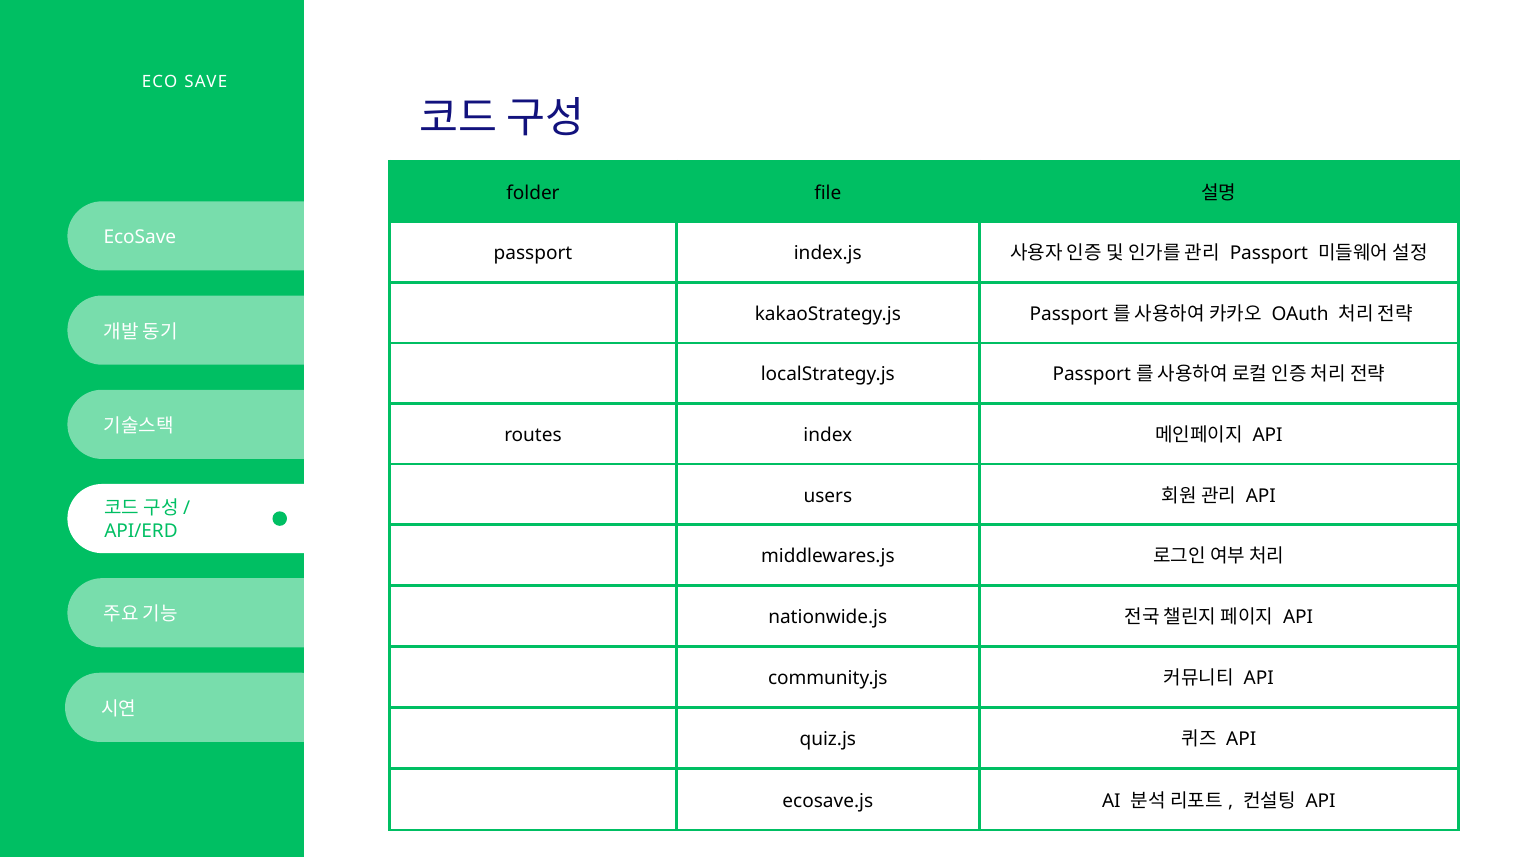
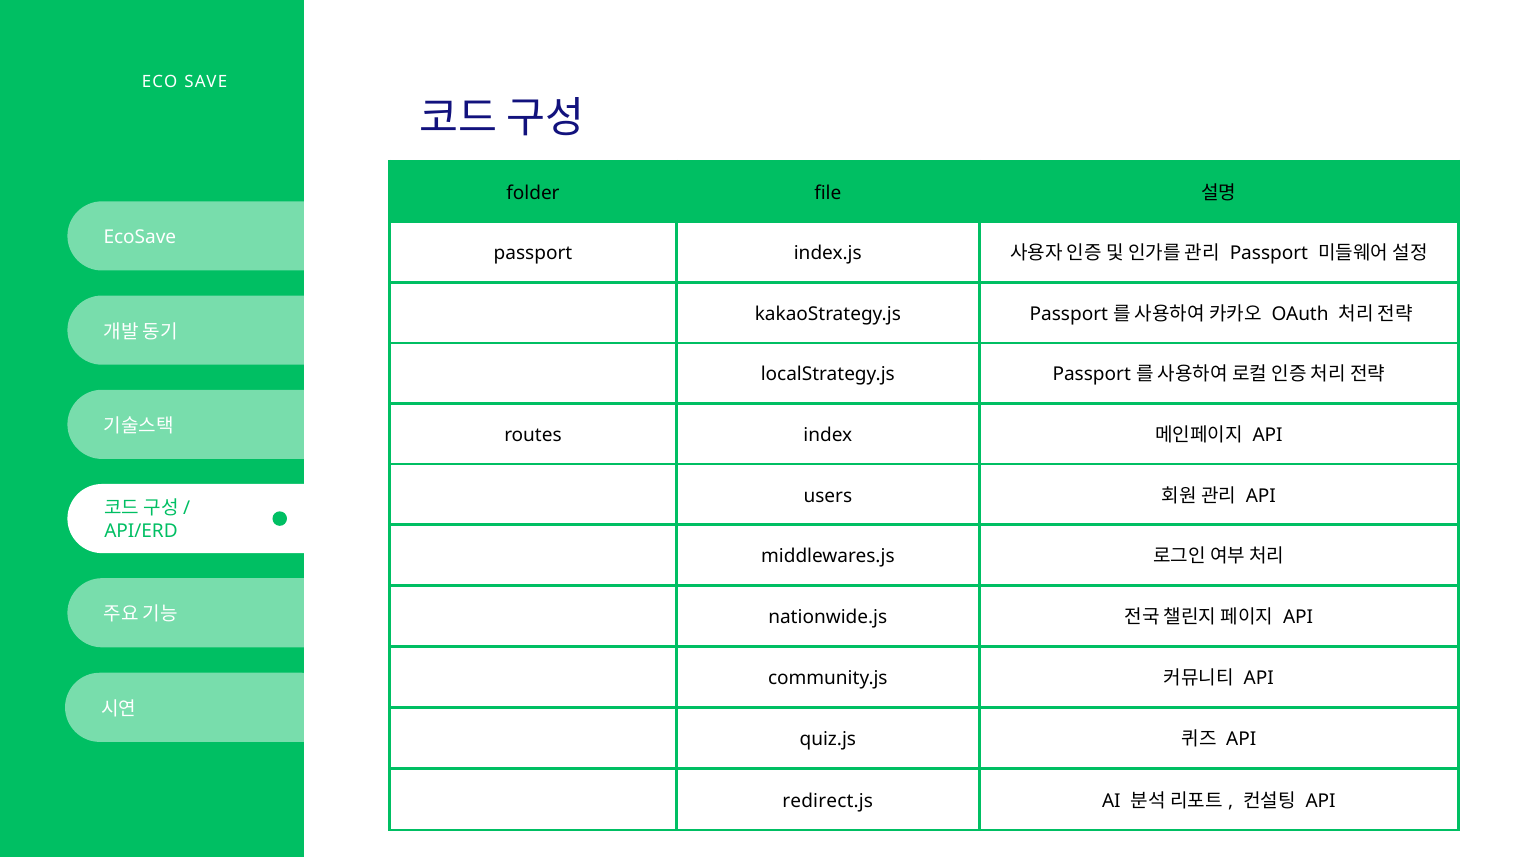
ecosave.js: ecosave.js -> redirect.js
